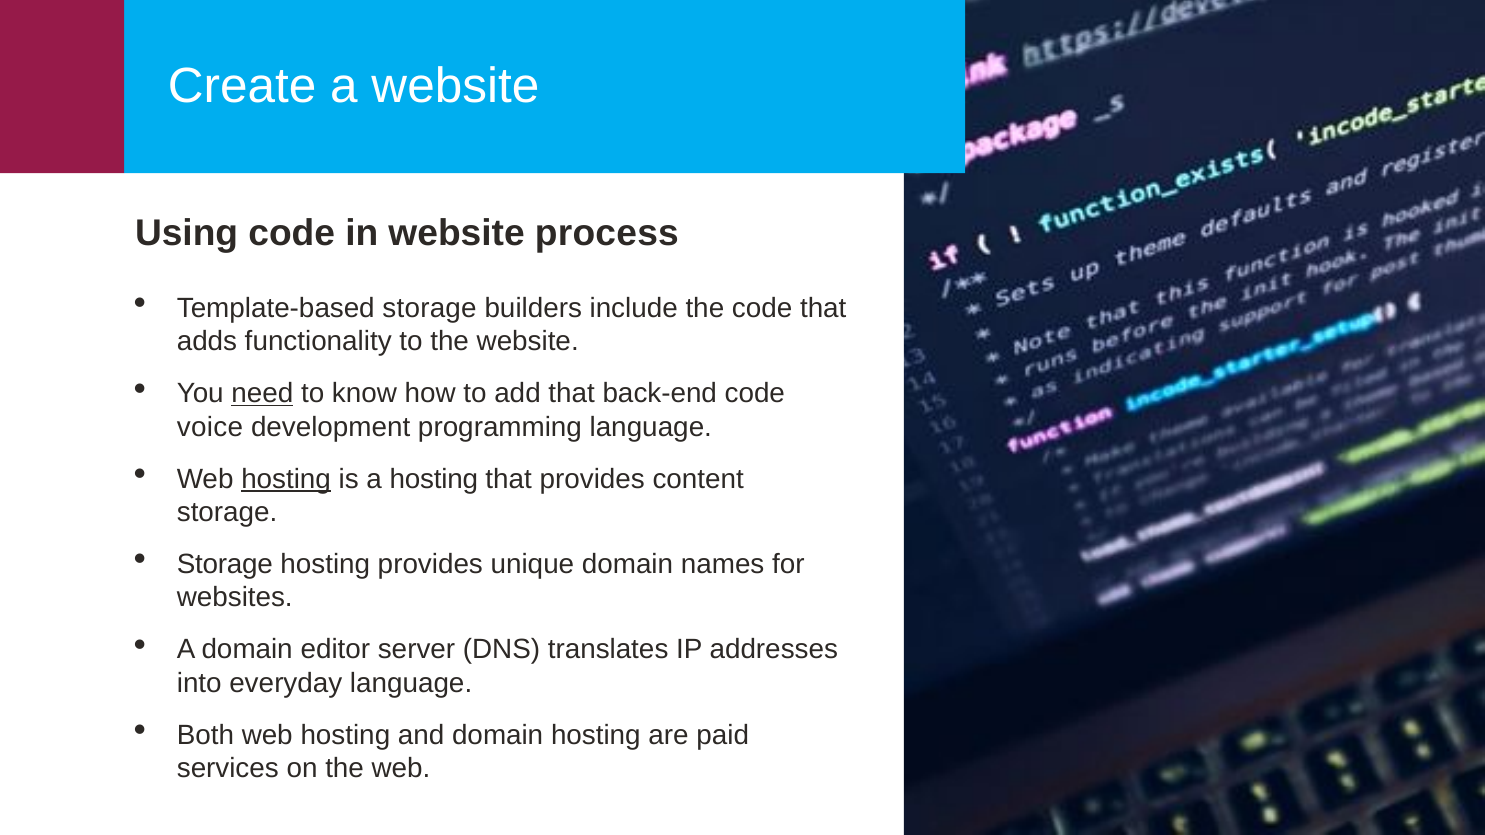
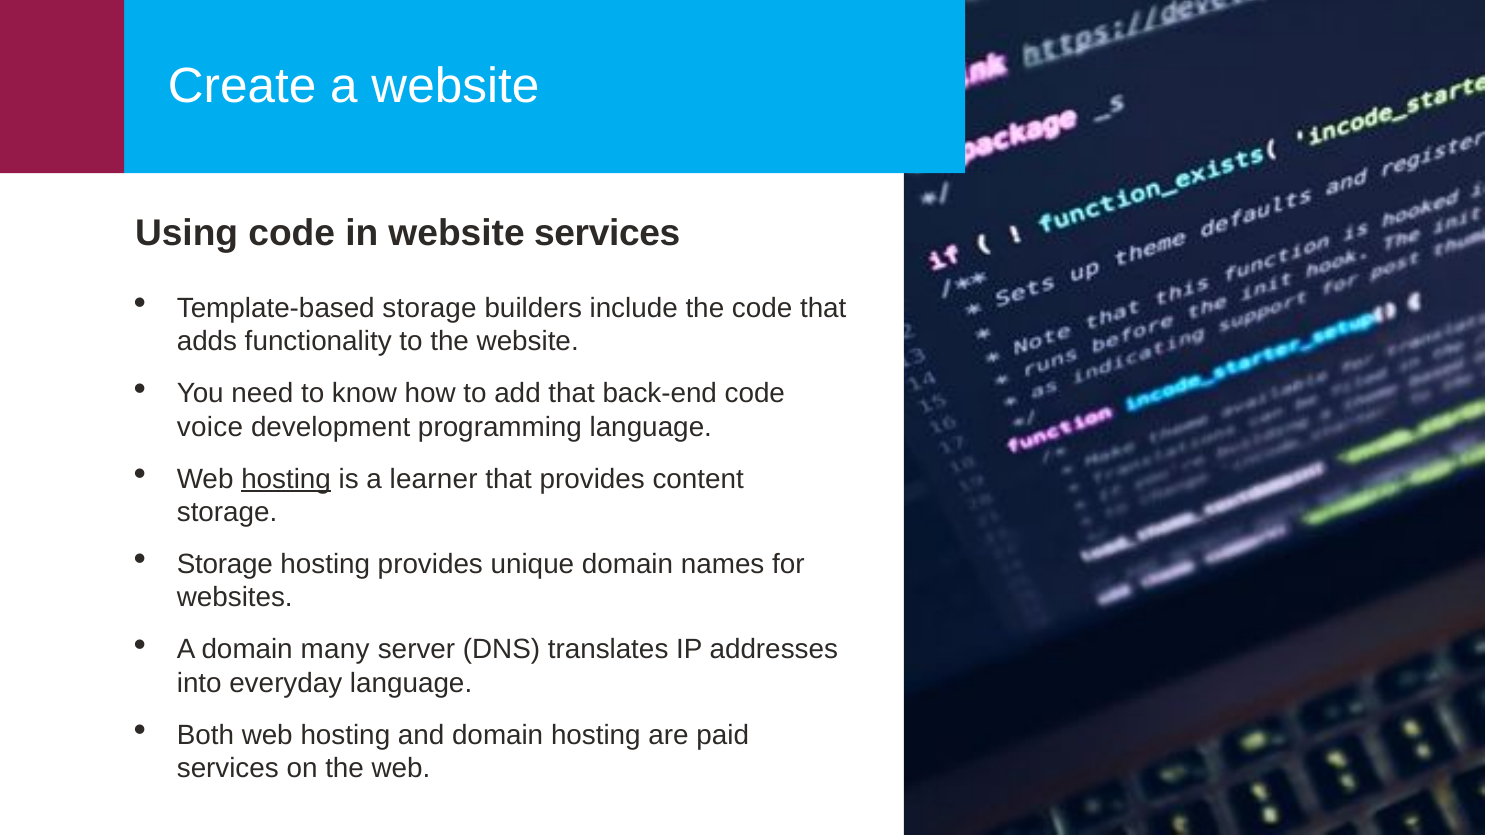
website process: process -> services
need underline: present -> none
a hosting: hosting -> learner
editor: editor -> many
